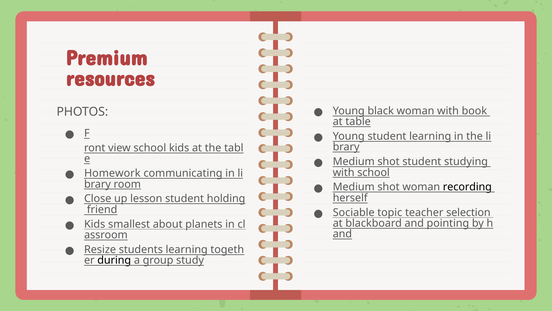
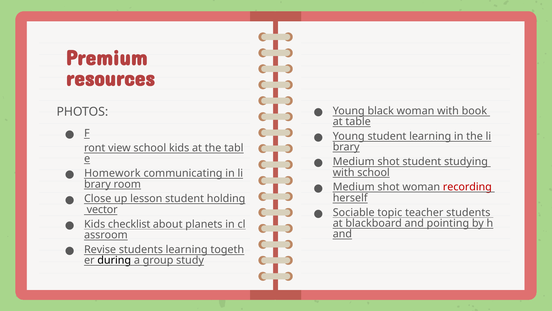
recording colour: black -> red
friend: friend -> vector
teacher selection: selection -> students
smallest: smallest -> checklist
Resize: Resize -> Revise
